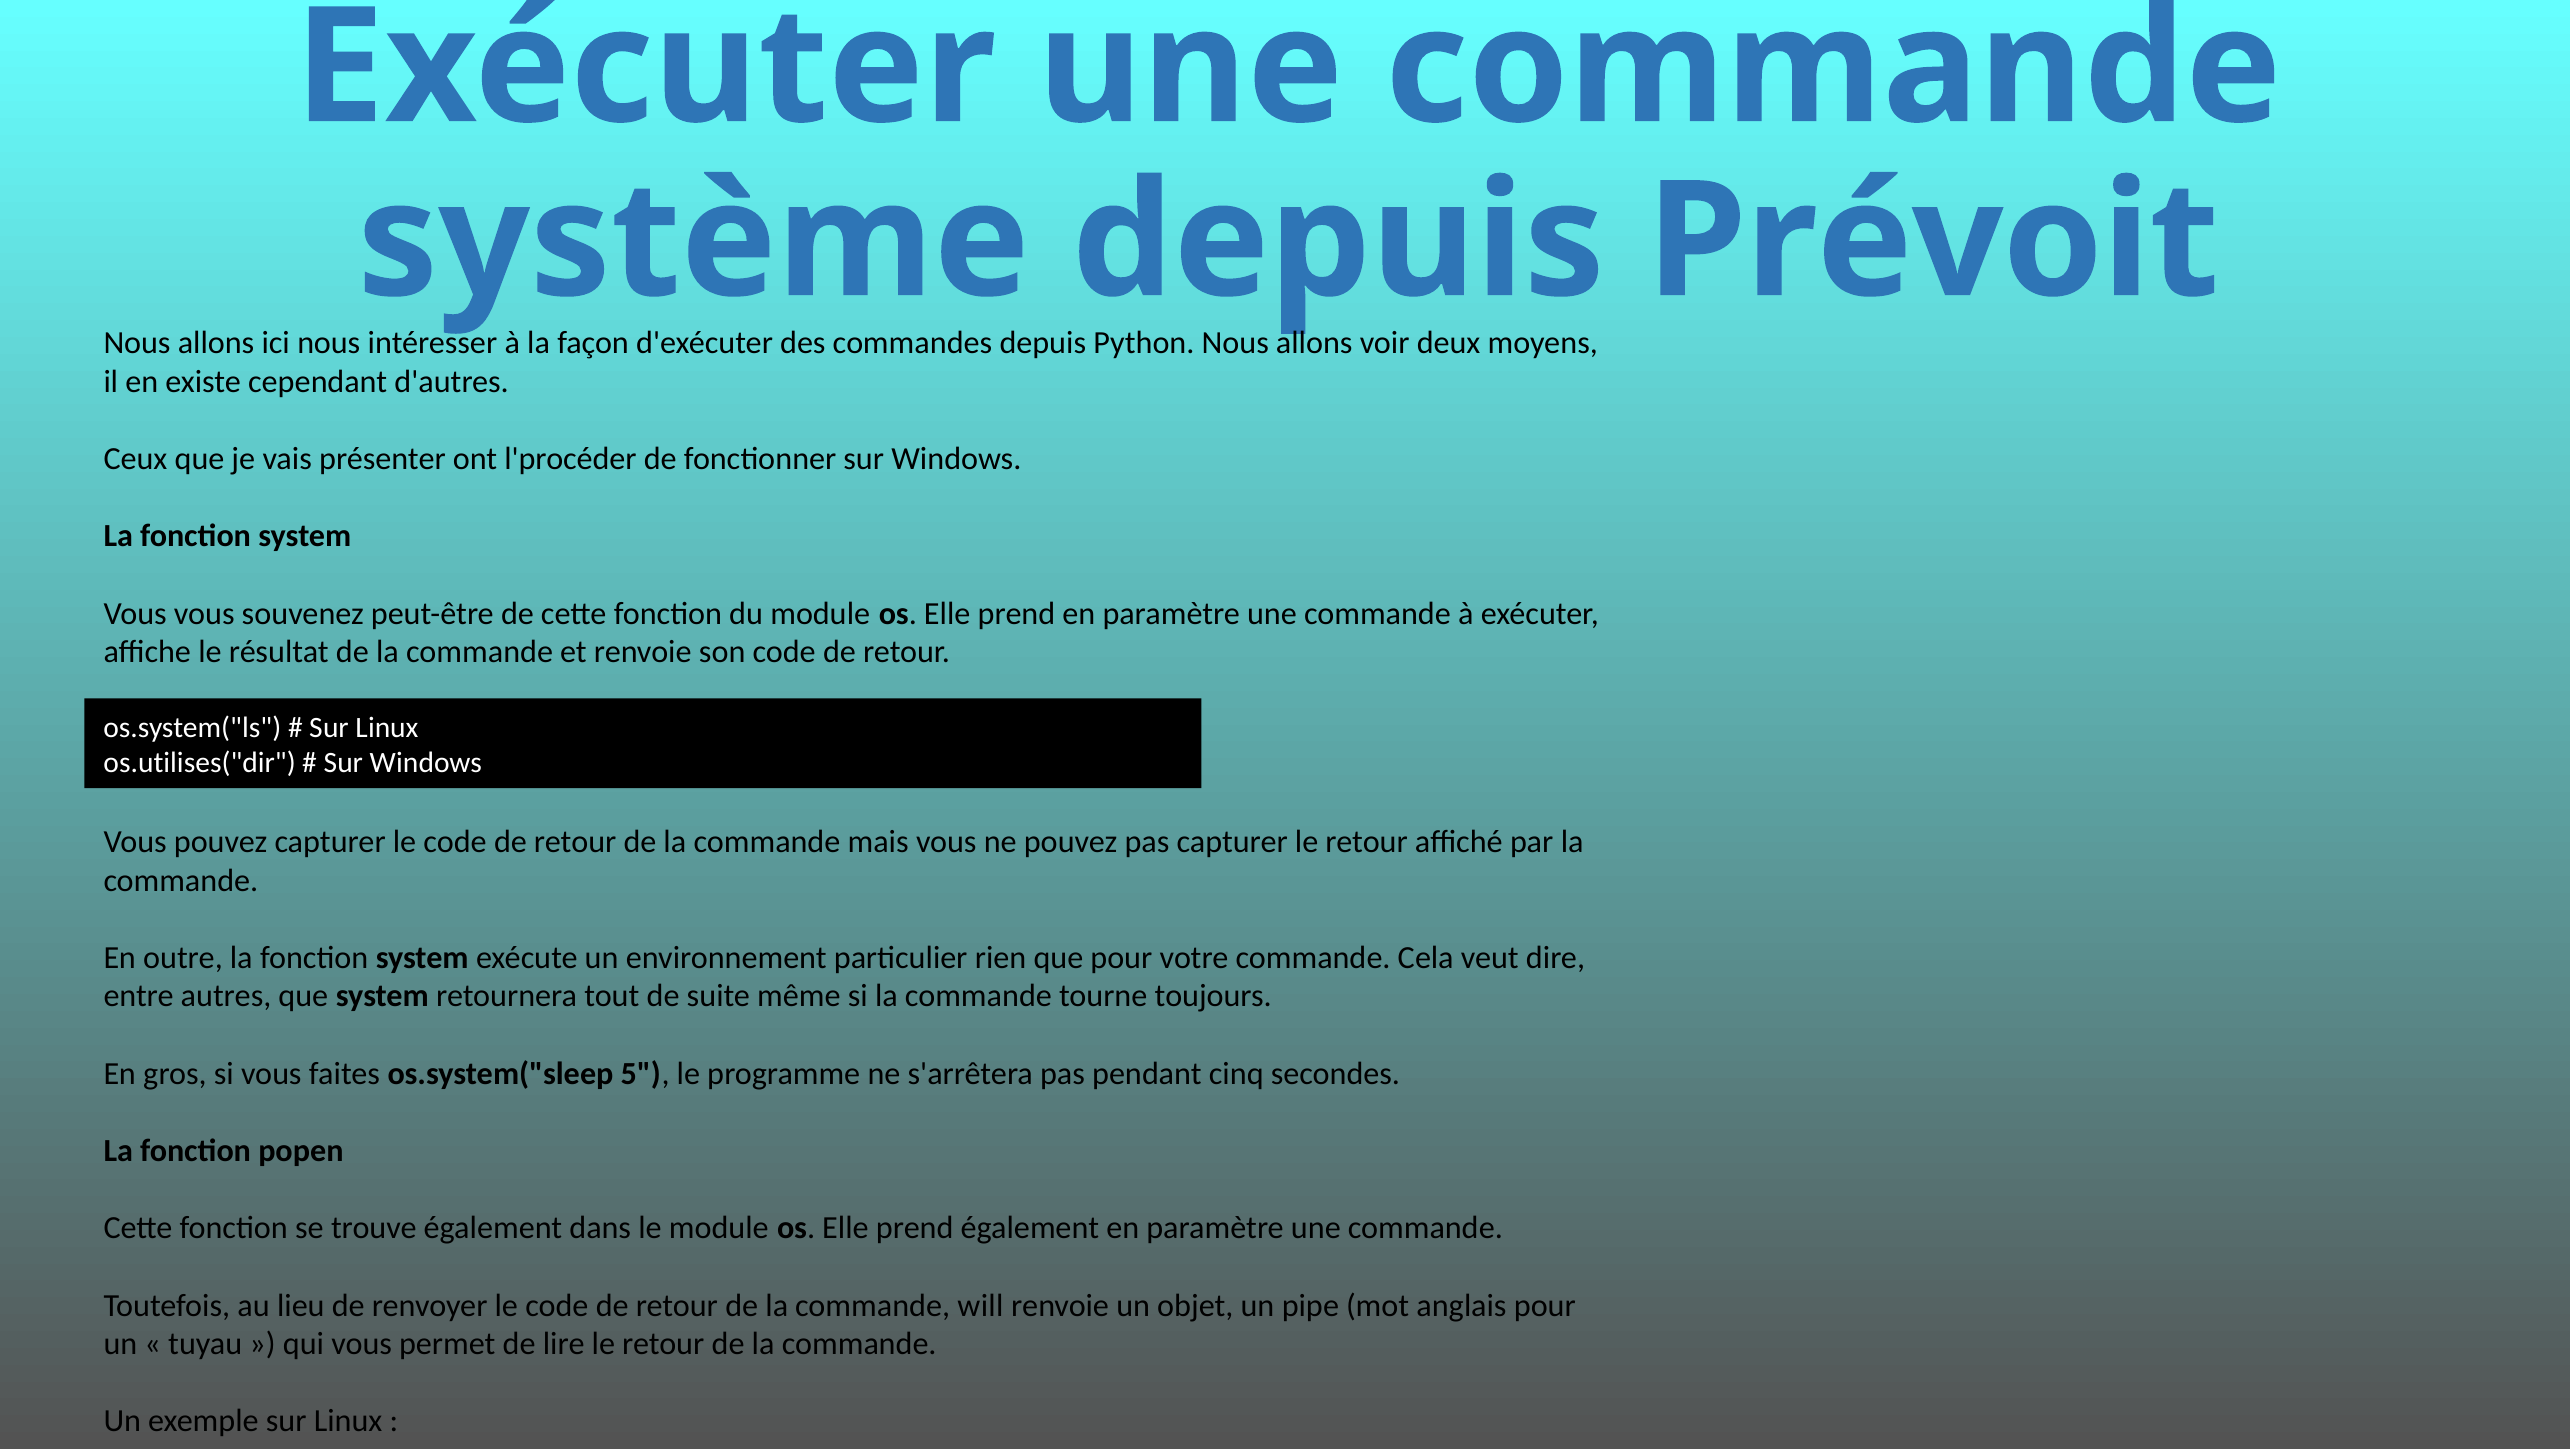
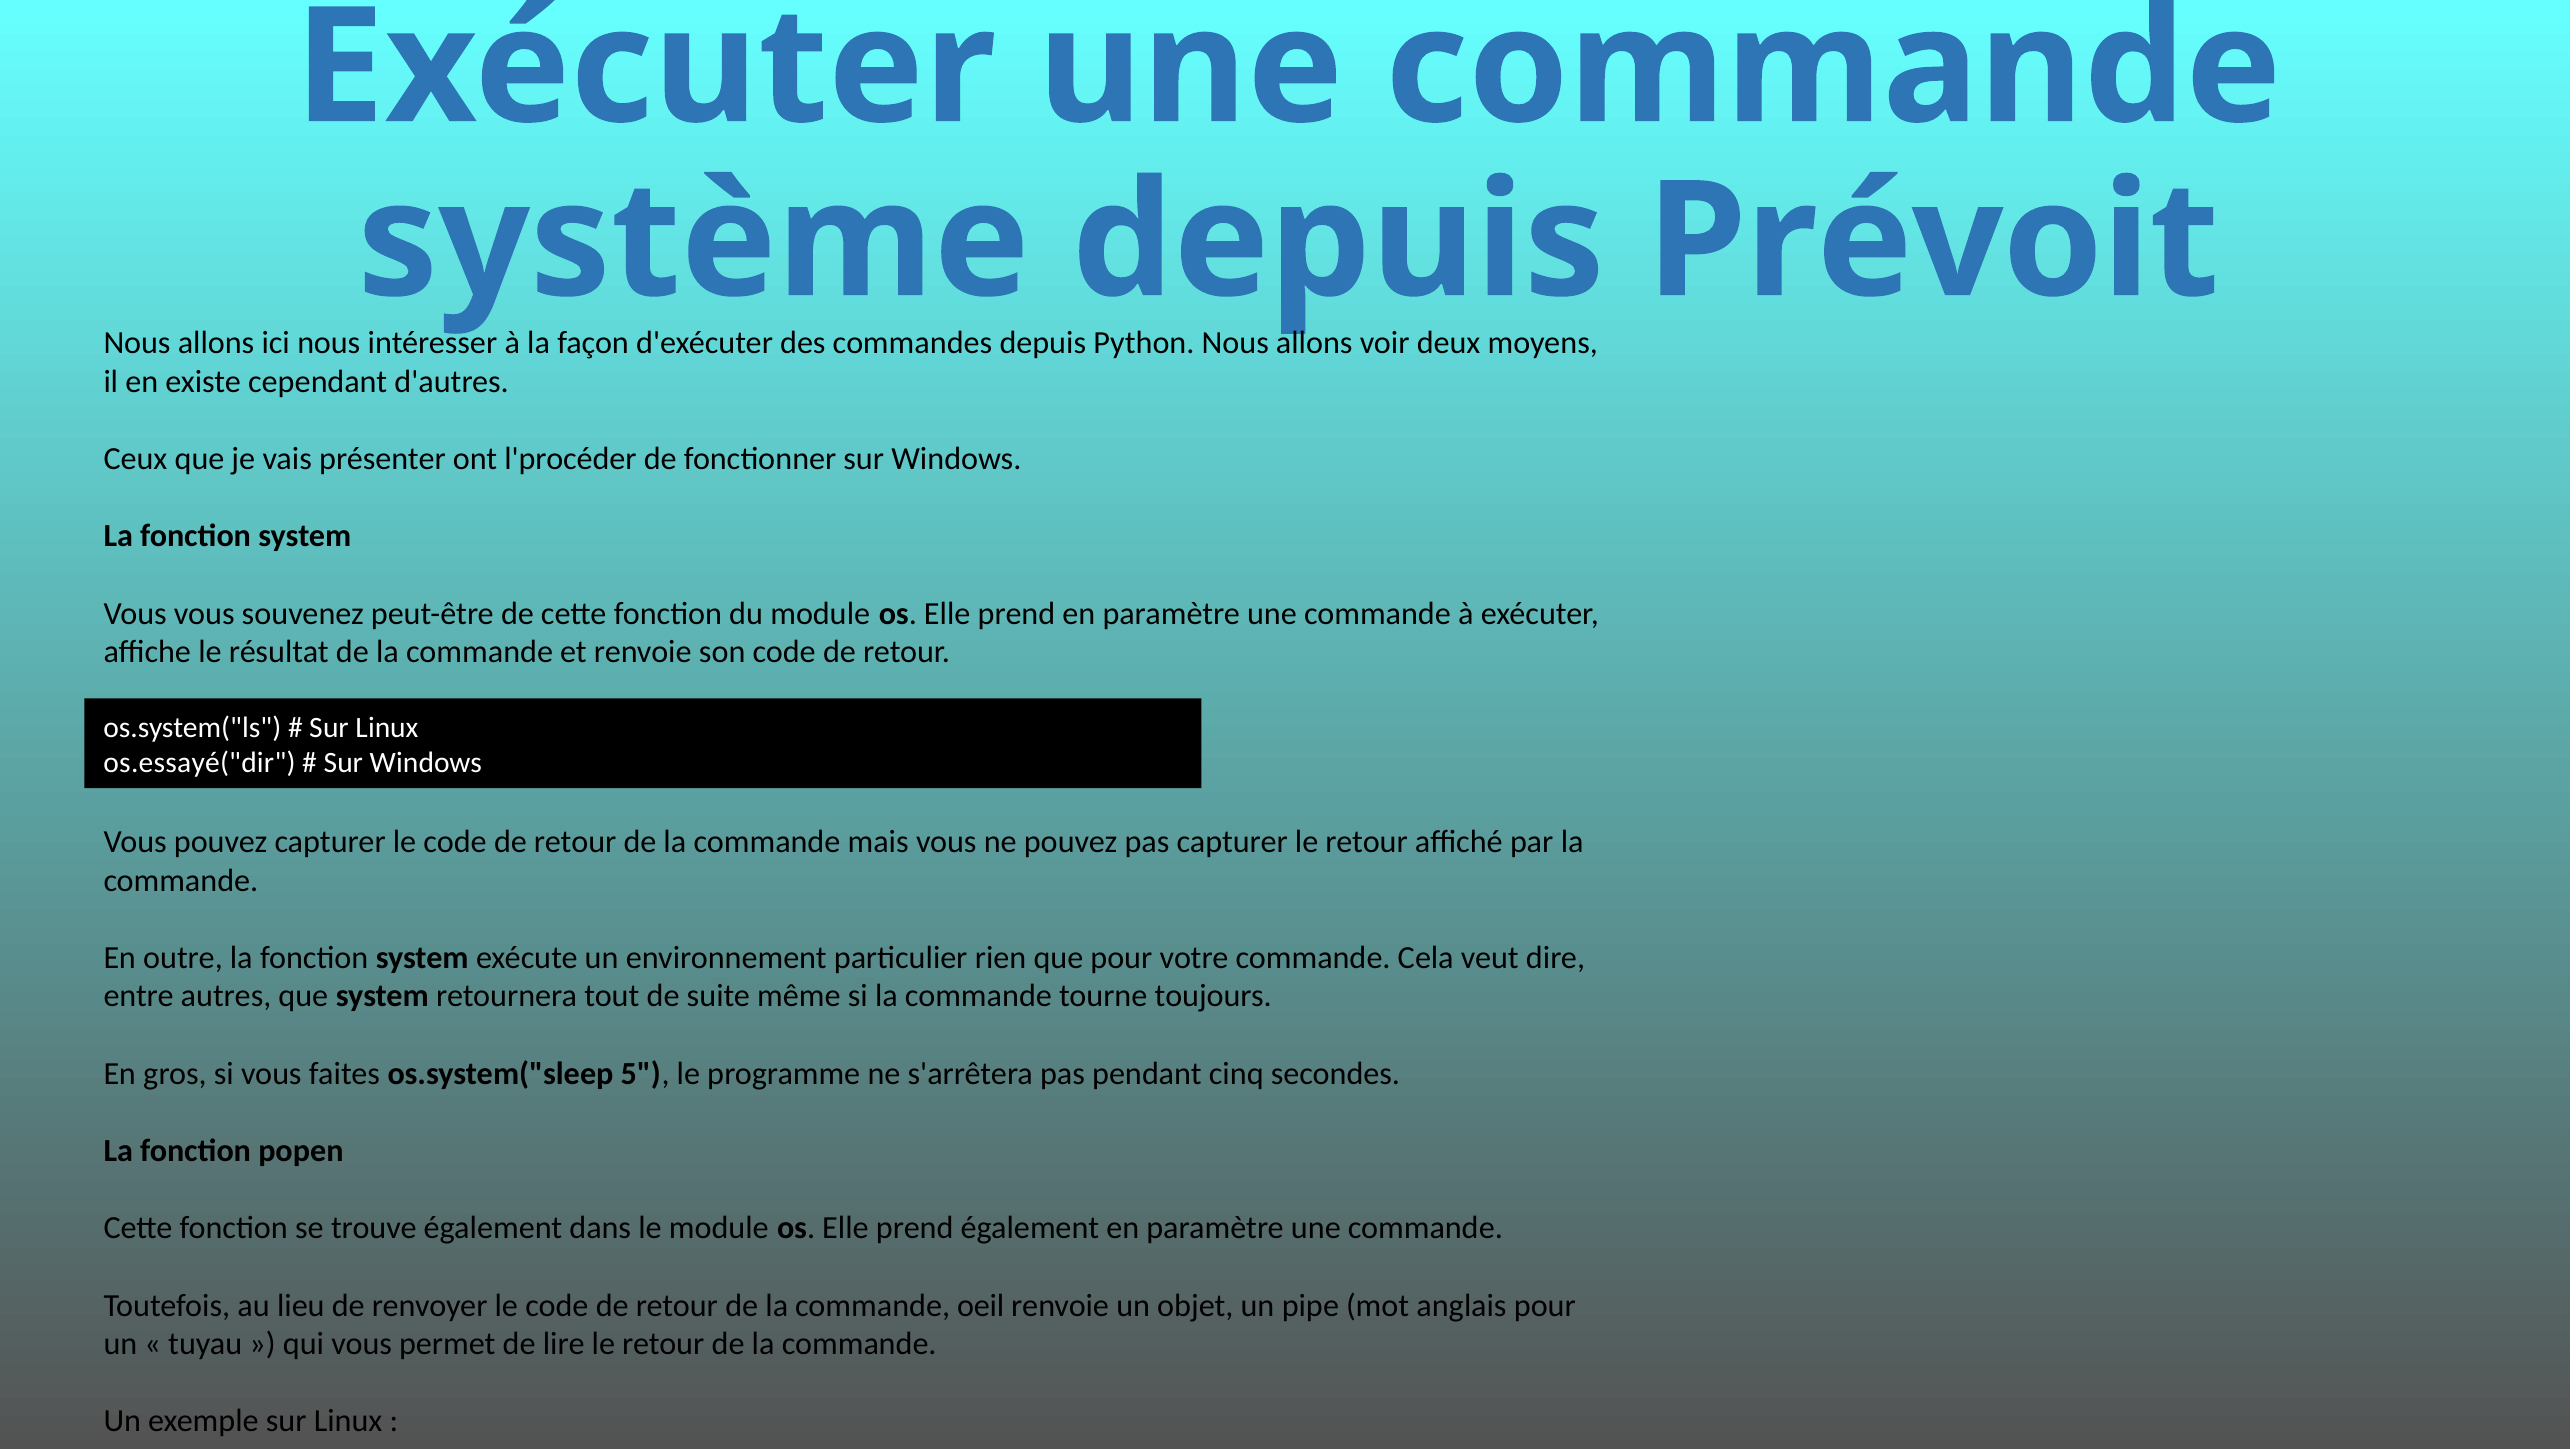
os.utilises("dir: os.utilises("dir -> os.essayé("dir
will: will -> oeil
